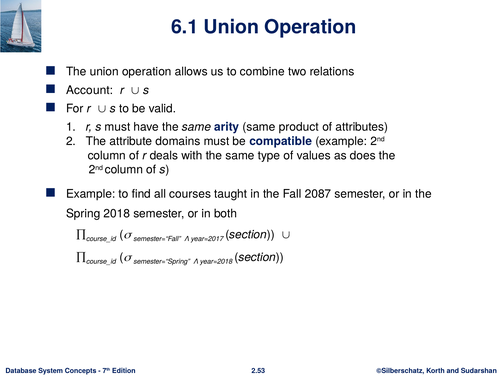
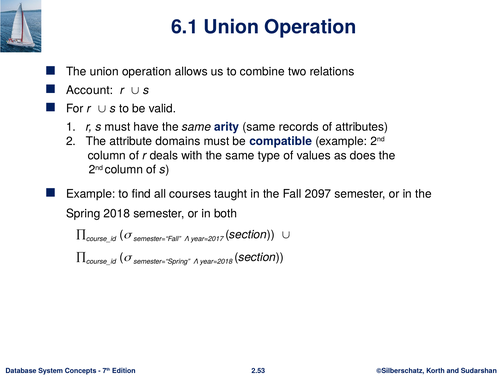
product: product -> records
2087: 2087 -> 2097
